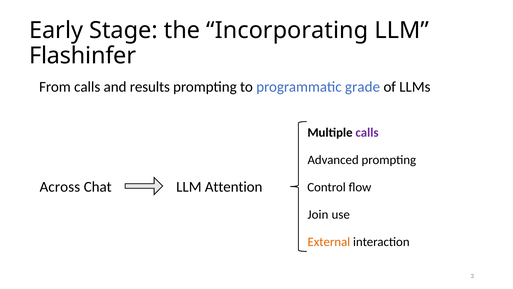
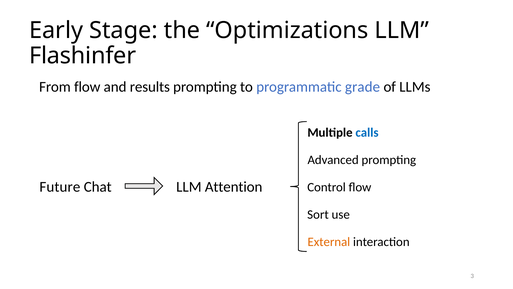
Incorporating: Incorporating -> Optimizations
From calls: calls -> flow
calls at (367, 132) colour: purple -> blue
Across: Across -> Future
Join: Join -> Sort
